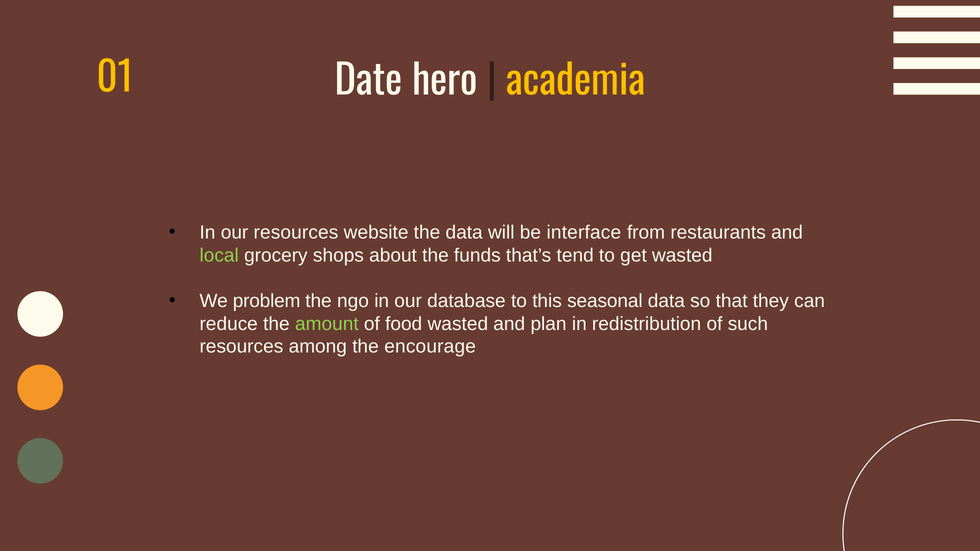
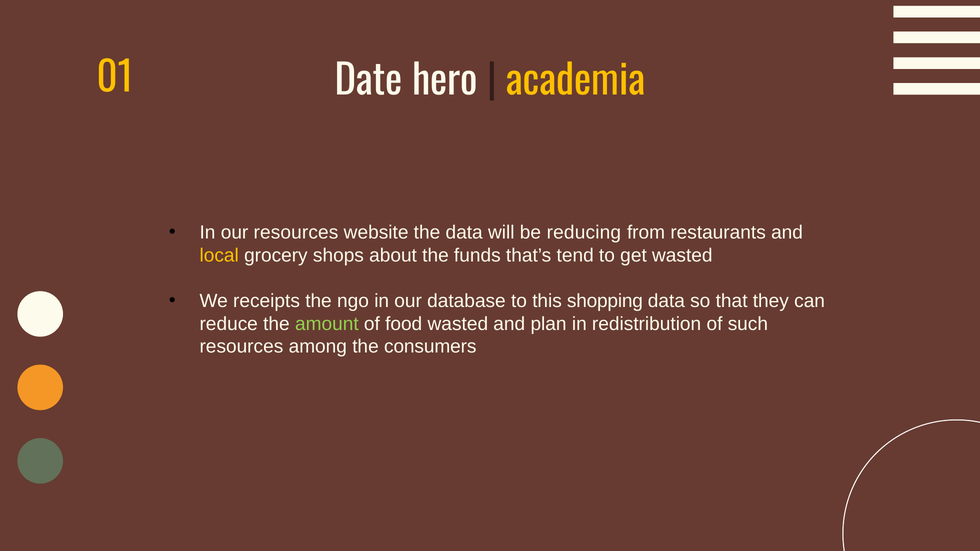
interface: interface -> reducing
local colour: light green -> yellow
problem: problem -> receipts
seasonal: seasonal -> shopping
encourage: encourage -> consumers
